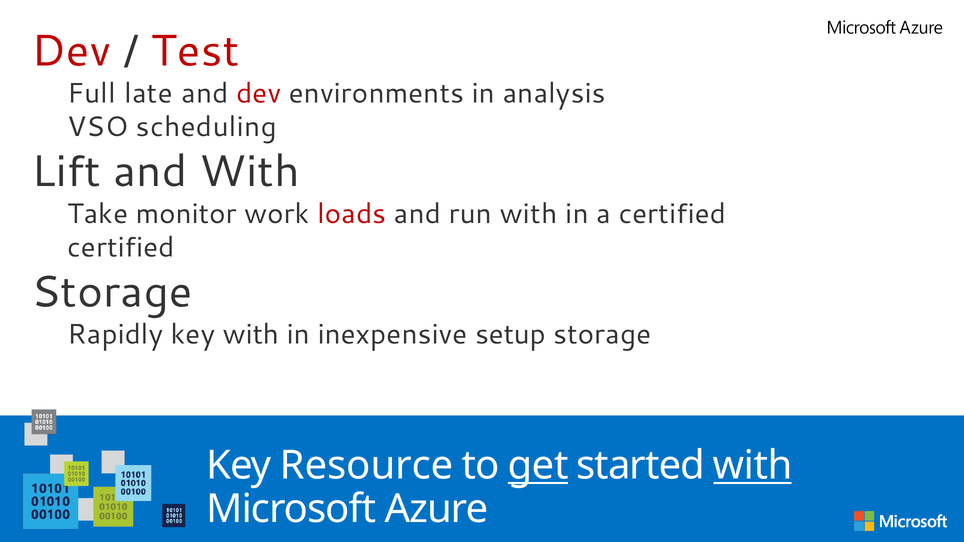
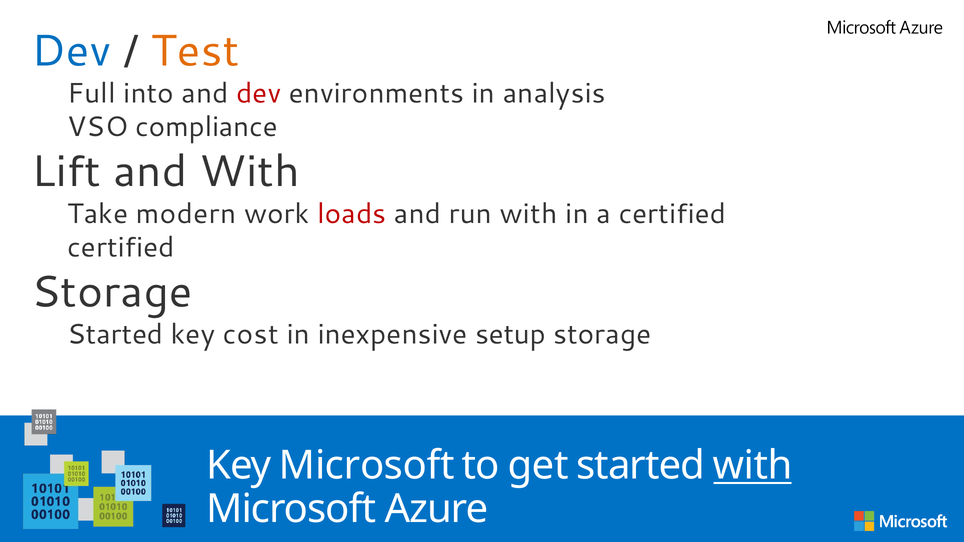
Dev at (71, 51) colour: red -> blue
Test colour: red -> orange
late: late -> into
scheduling: scheduling -> compliance
monitor: monitor -> modern
Rapidly at (115, 335): Rapidly -> Started
key with: with -> cost
Key Resource: Resource -> Microsoft
get underline: present -> none
